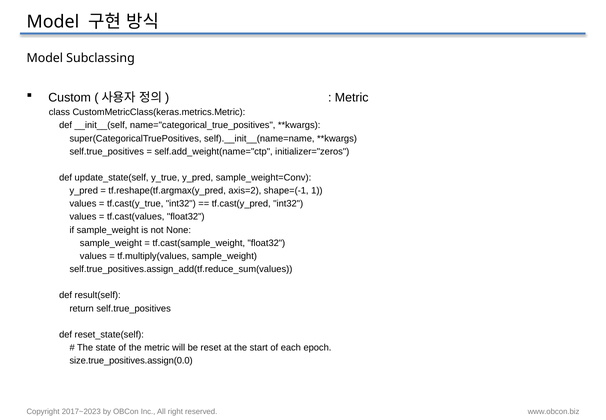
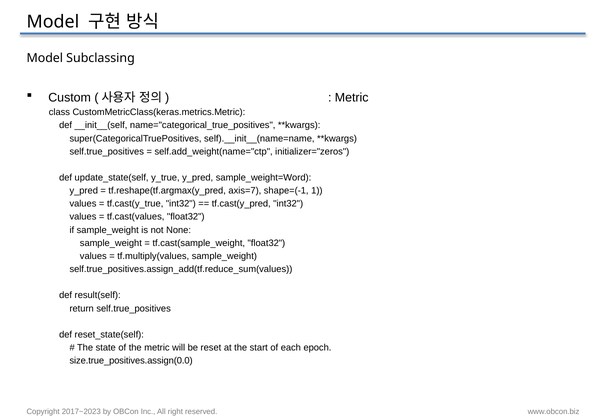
sample_weight=Conv: sample_weight=Conv -> sample_weight=Word
axis=2: axis=2 -> axis=7
